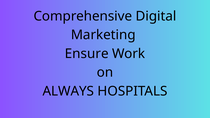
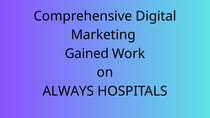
Ensure: Ensure -> Gained
